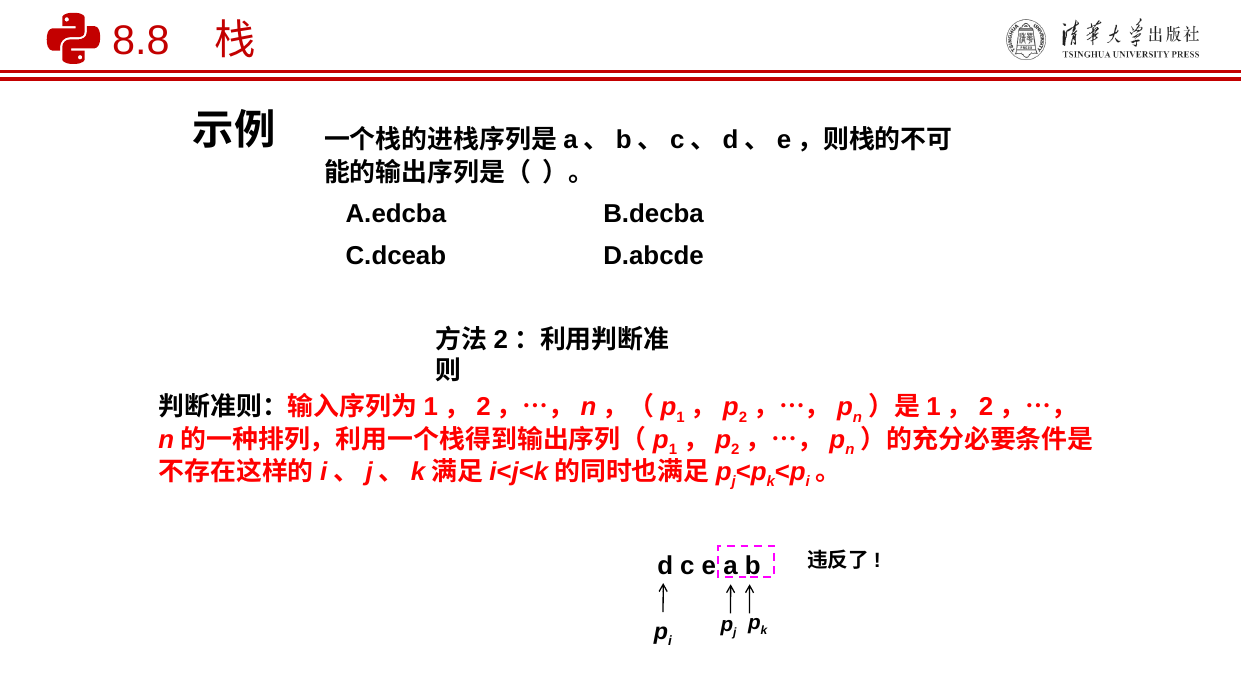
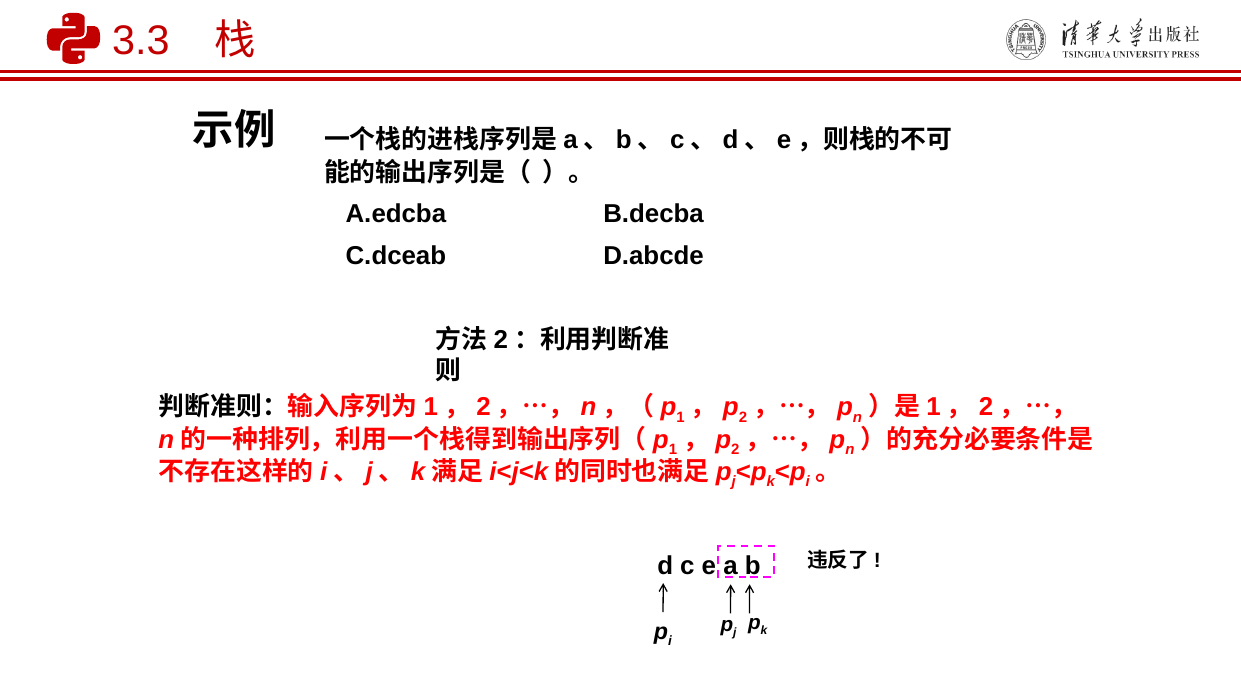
8.8: 8.8 -> 3.3
